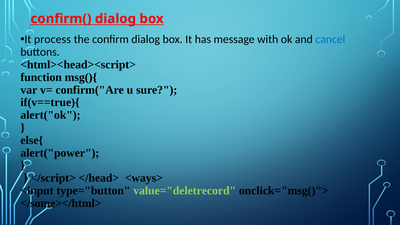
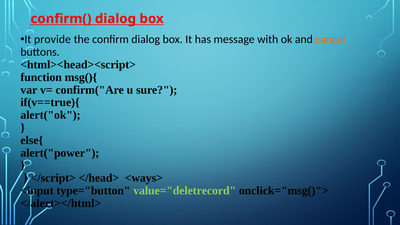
process: process -> provide
cancel colour: blue -> orange
</some></html>: </some></html> -> </alert></html>
